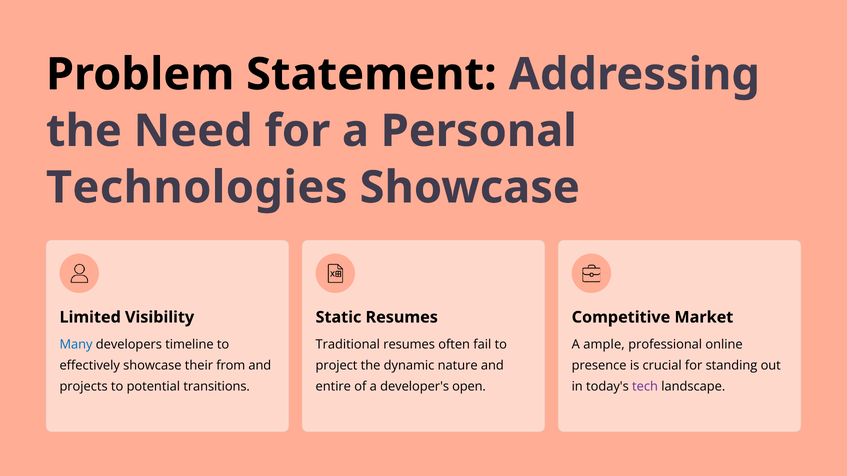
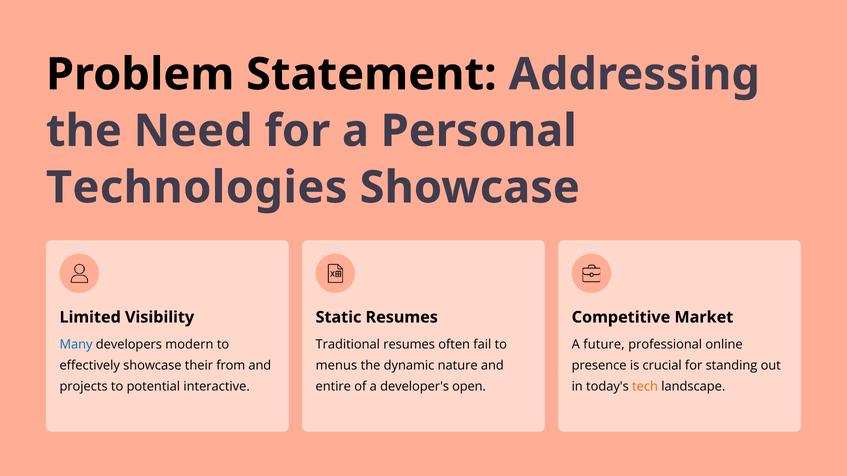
timeline: timeline -> modern
ample: ample -> future
project: project -> menus
transitions: transitions -> interactive
tech colour: purple -> orange
